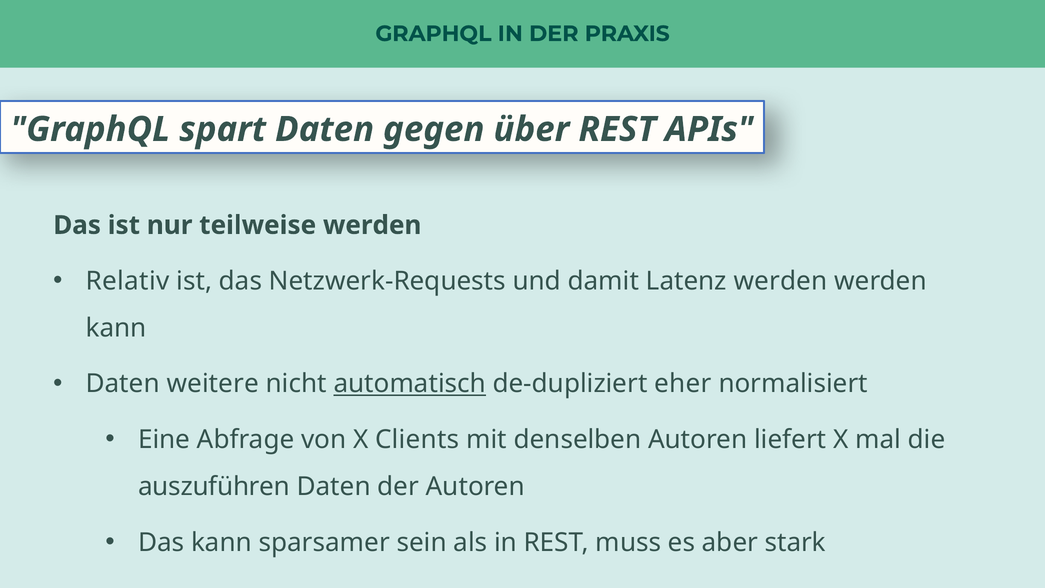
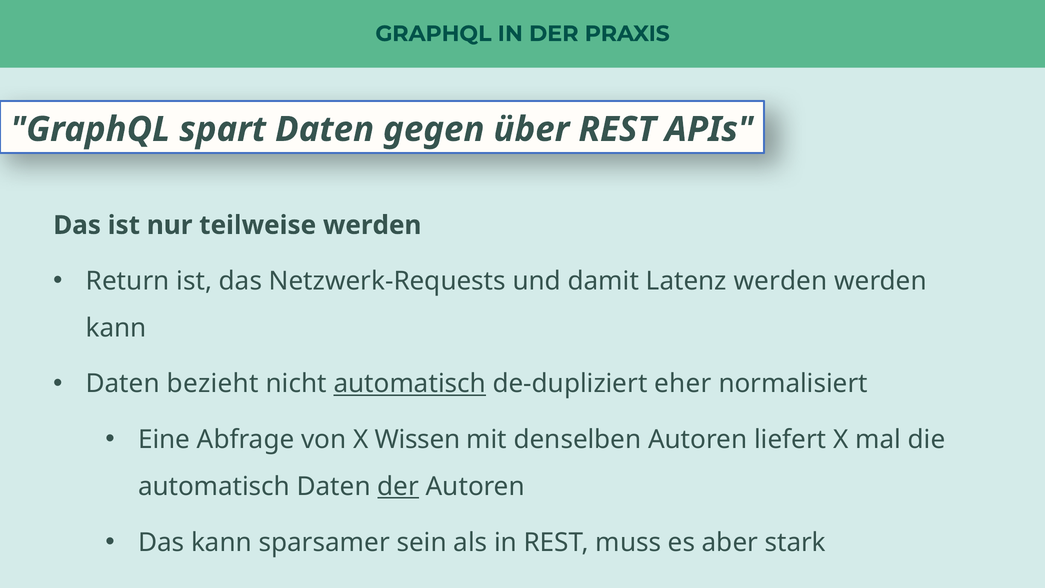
Relativ: Relativ -> Return
weitere: weitere -> bezieht
Clients: Clients -> Wissen
auszuführen at (214, 486): auszuführen -> automatisch
der at (398, 486) underline: none -> present
